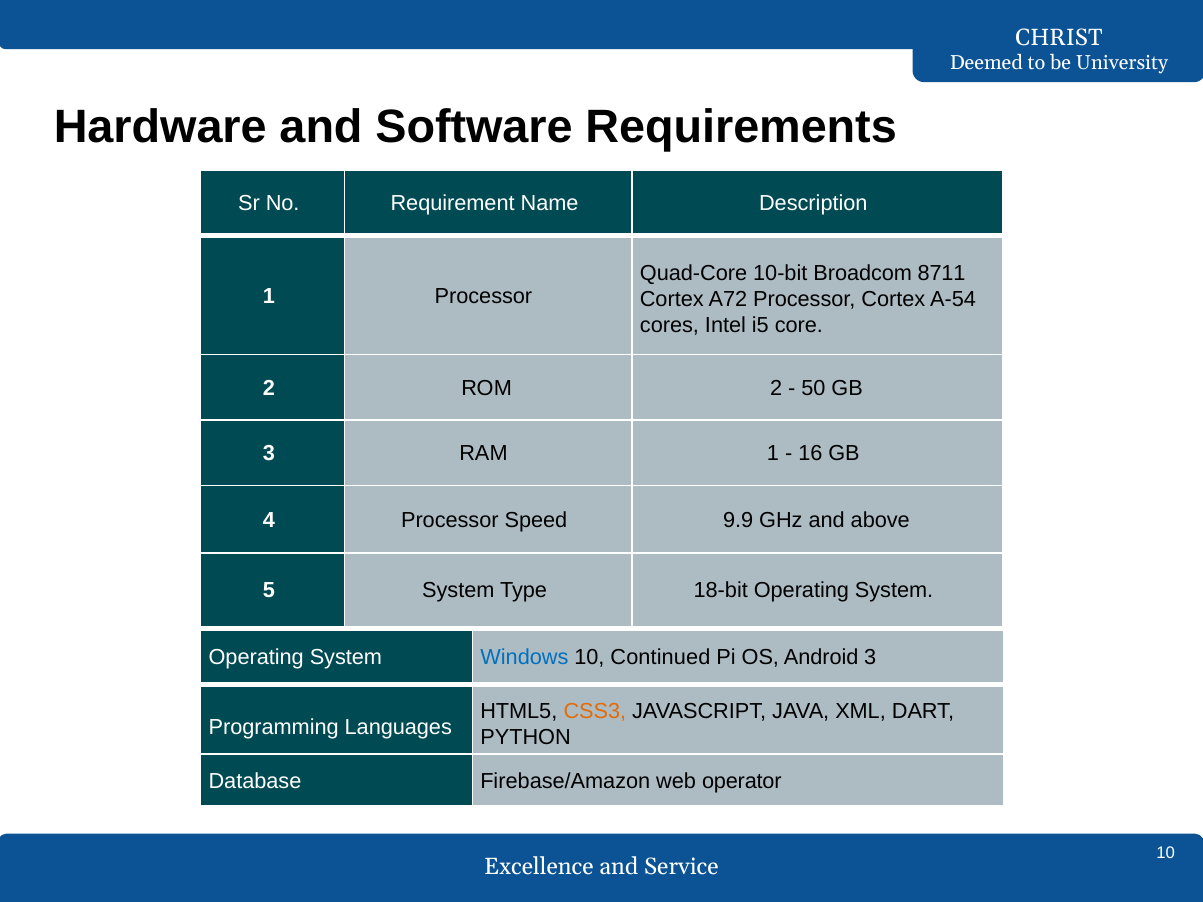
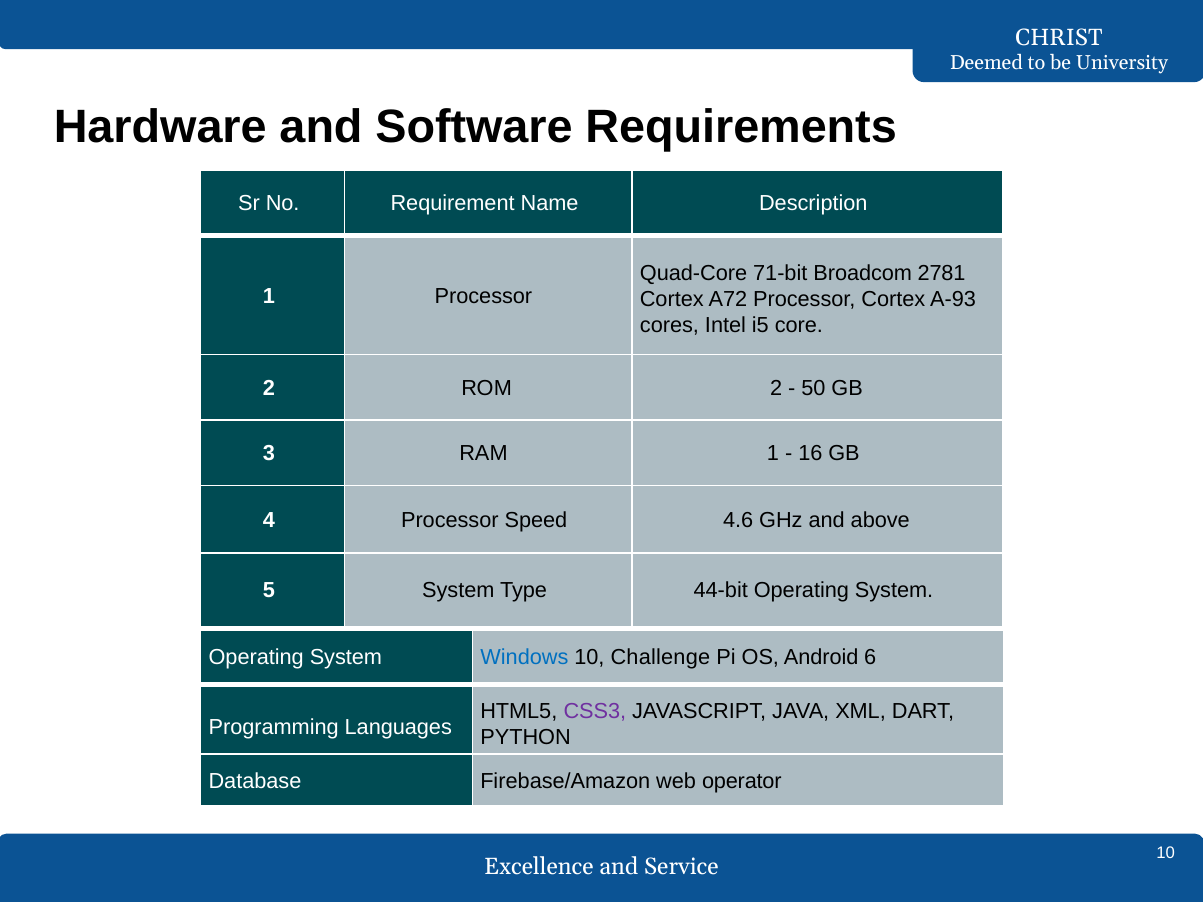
10-bit: 10-bit -> 71-bit
8711: 8711 -> 2781
A-54: A-54 -> A-93
9.9: 9.9 -> 4.6
18-bit: 18-bit -> 44-bit
Continued: Continued -> Challenge
Android 3: 3 -> 6
CSS3 colour: orange -> purple
